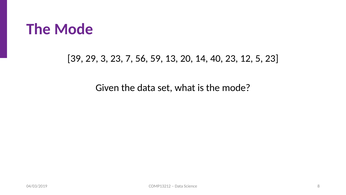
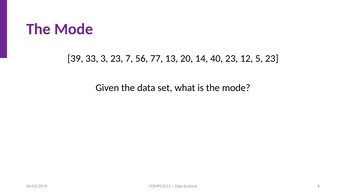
29: 29 -> 33
59: 59 -> 77
